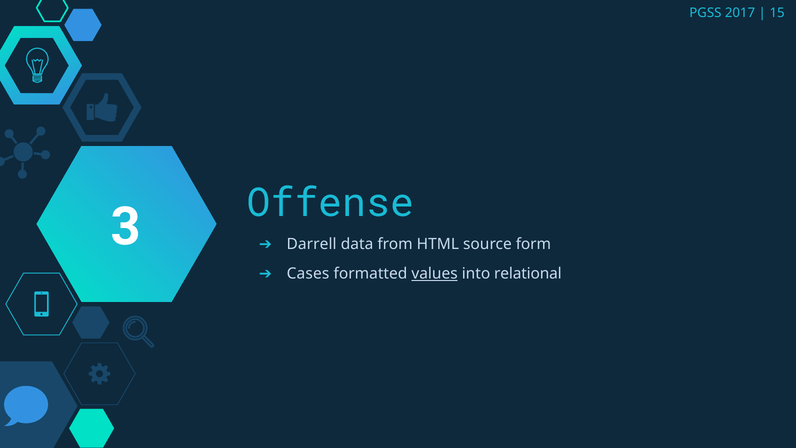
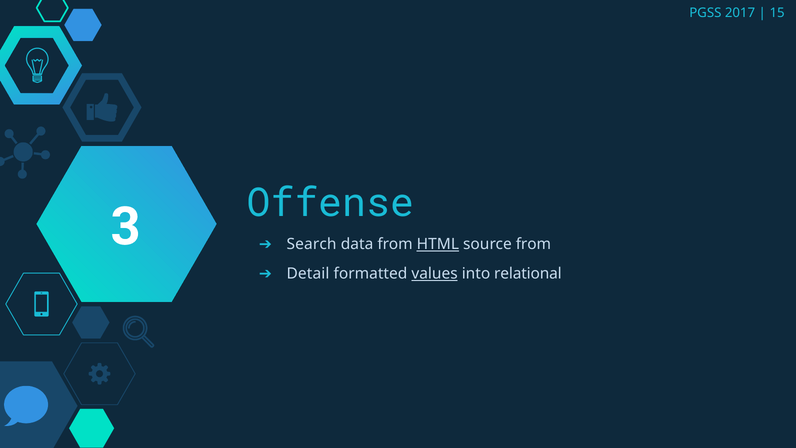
Darrell: Darrell -> Search
HTML underline: none -> present
source form: form -> from
Cases: Cases -> Detail
